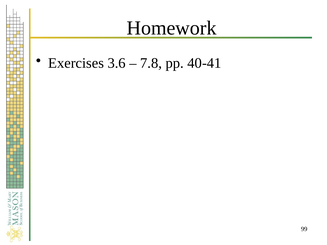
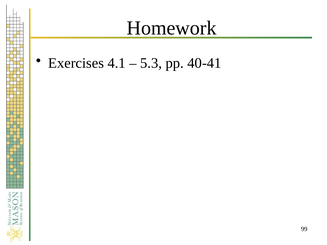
3.6: 3.6 -> 4.1
7.8: 7.8 -> 5.3
